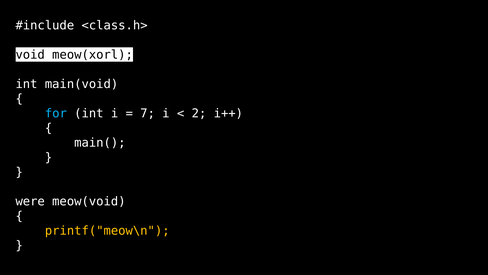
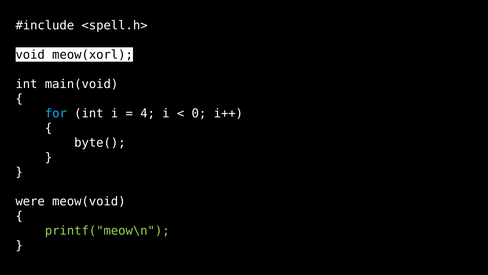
<class.h>: <class.h> -> <spell.h>
7: 7 -> 4
2: 2 -> 0
main(: main( -> byte(
printf("meow\n colour: yellow -> light green
